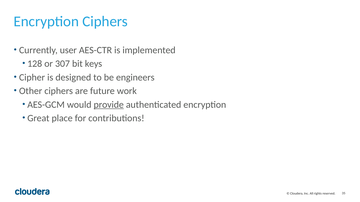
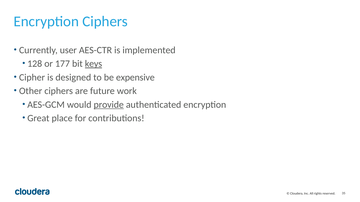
307: 307 -> 177
keys underline: none -> present
engineers: engineers -> expensive
